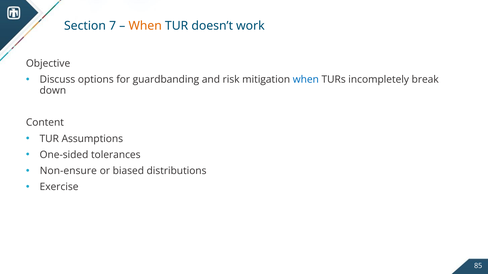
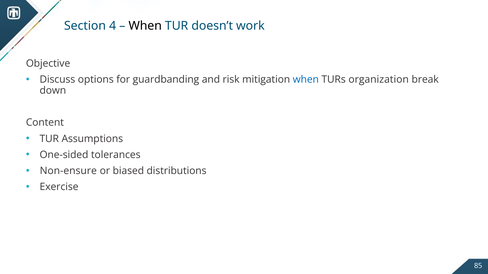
7: 7 -> 4
When at (145, 26) colour: orange -> black
incompletely: incompletely -> organization
